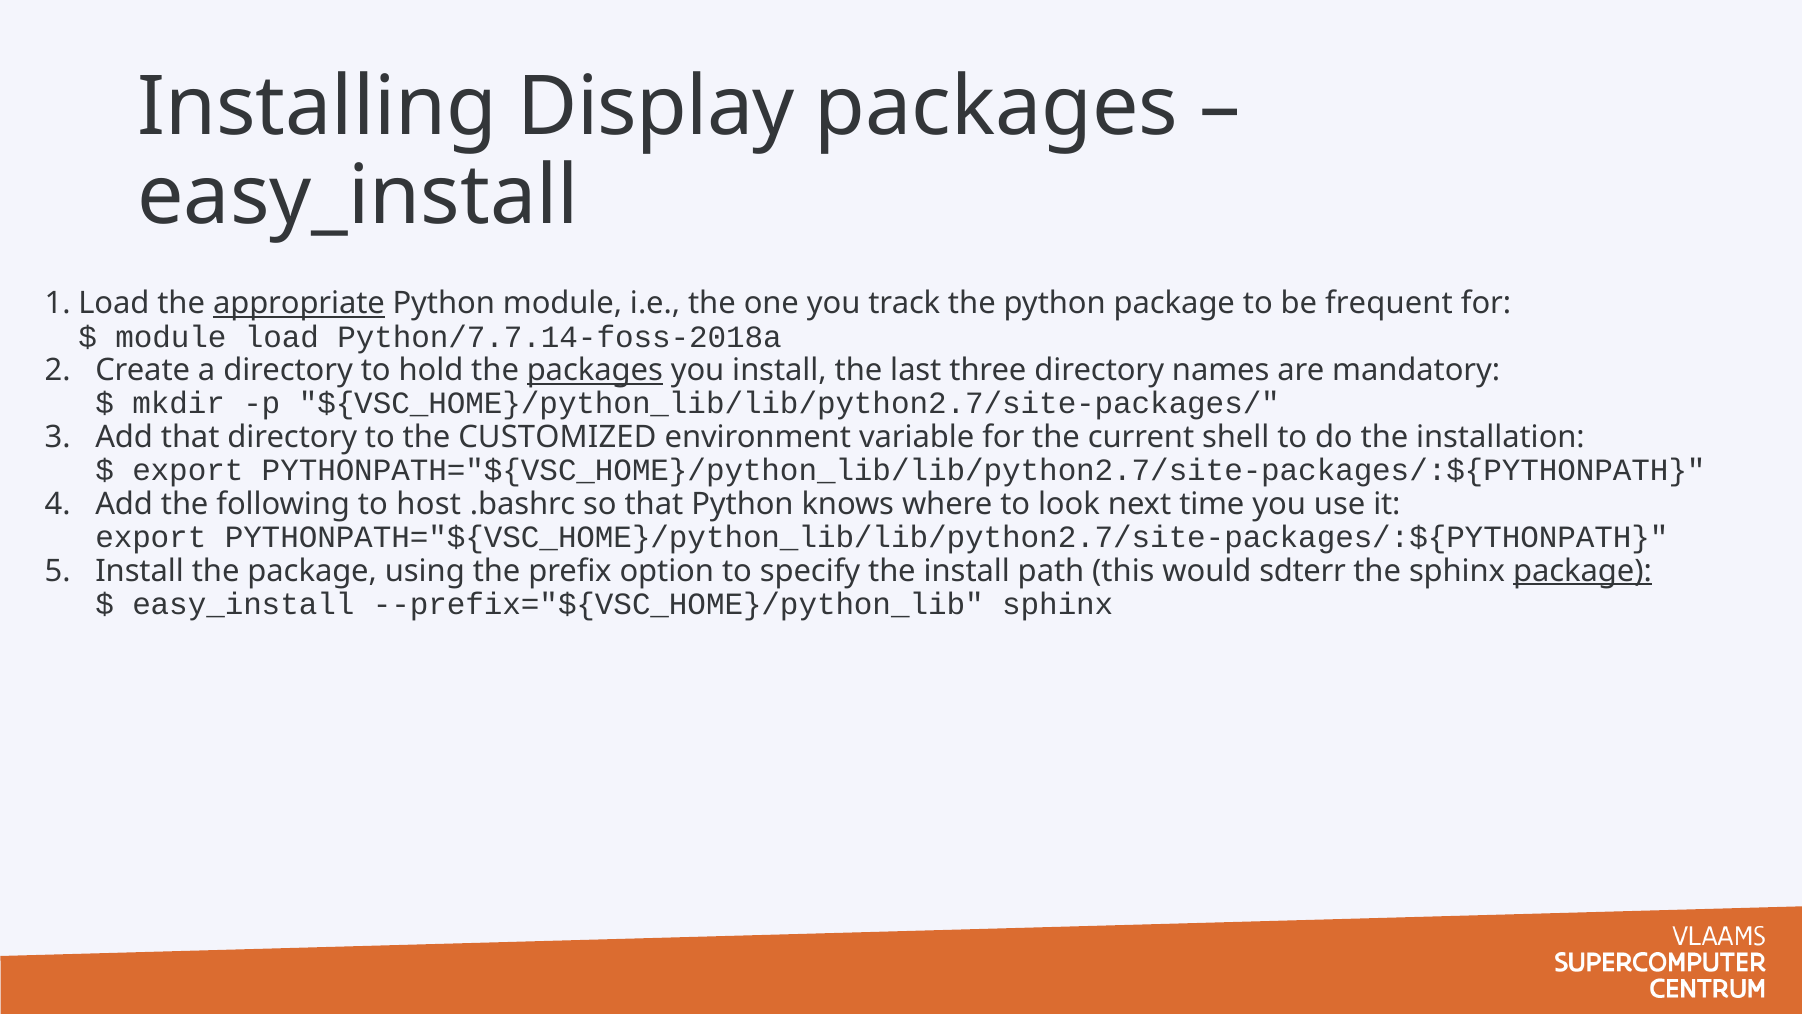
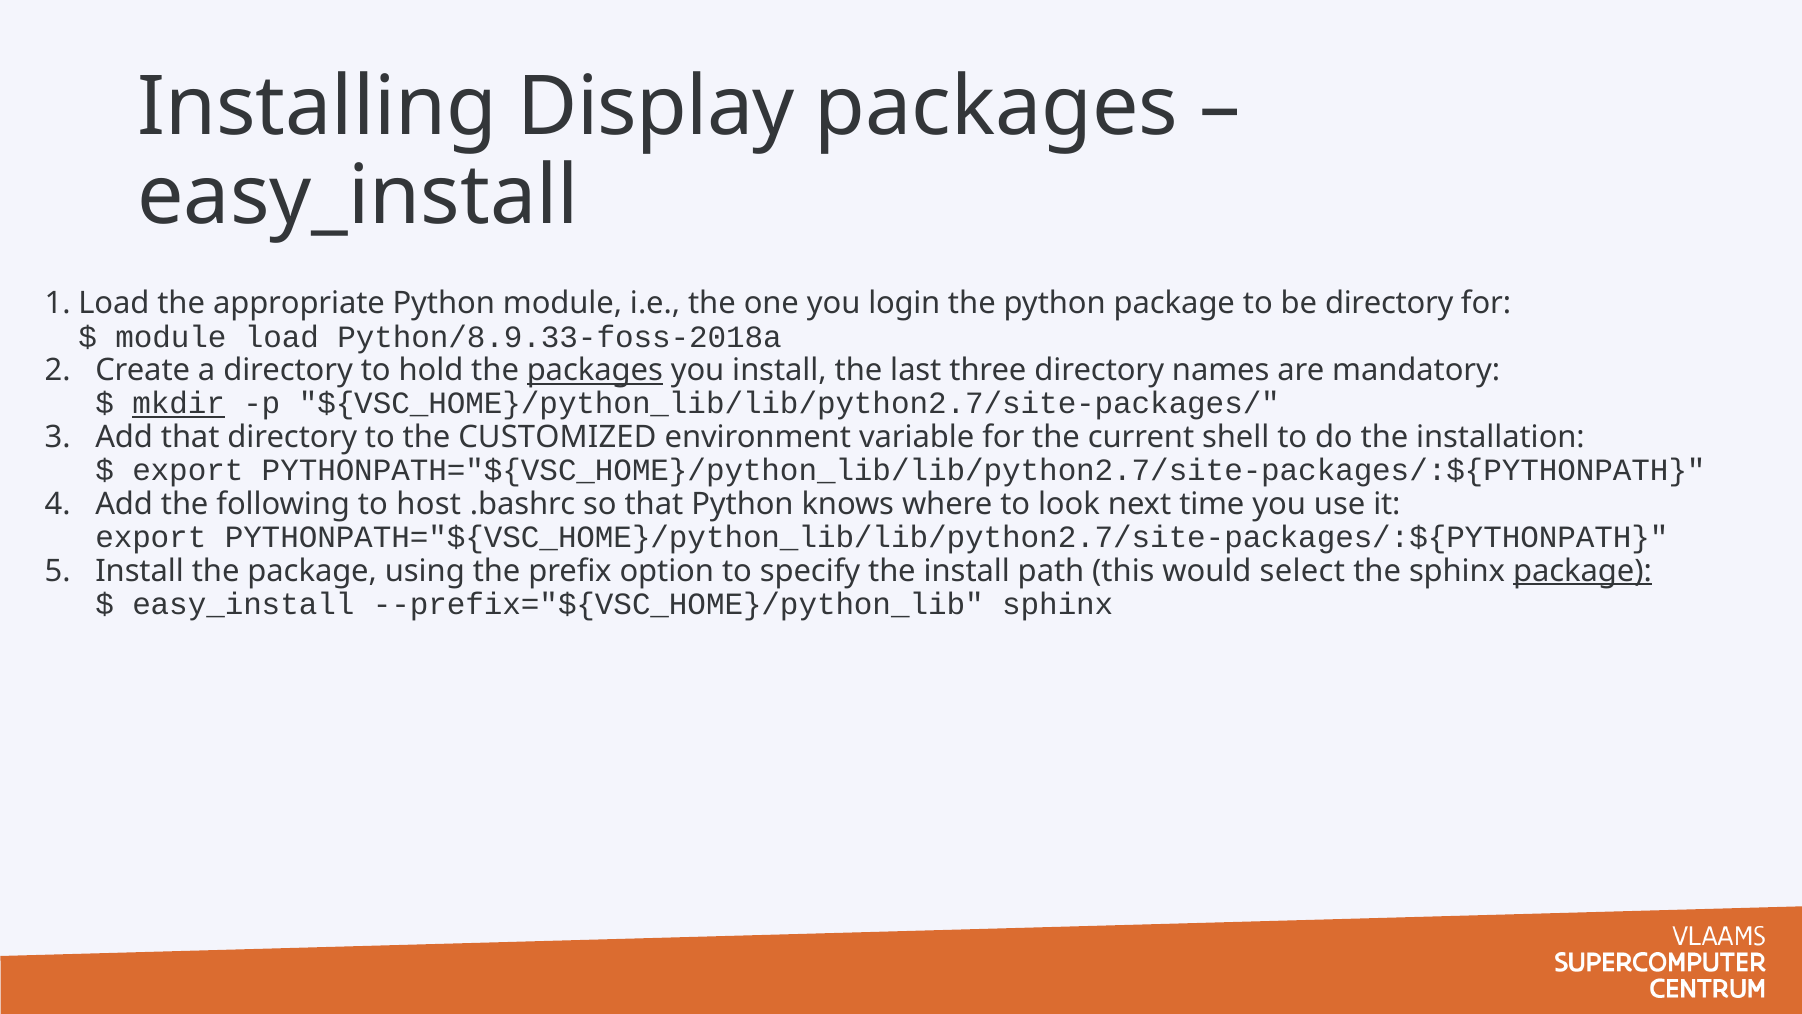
appropriate underline: present -> none
track: track -> login
be frequent: frequent -> directory
Python/7.7.14-foss-2018a: Python/7.7.14-foss-2018a -> Python/8.9.33-foss-2018a
mkdir underline: none -> present
sdterr: sdterr -> select
